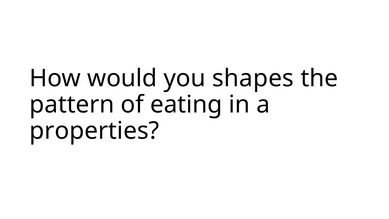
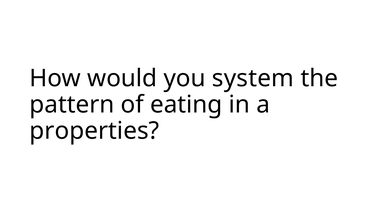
shapes: shapes -> system
